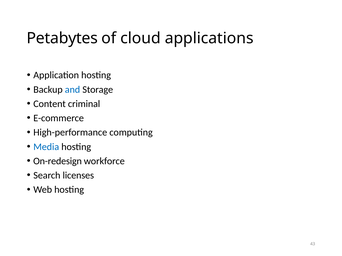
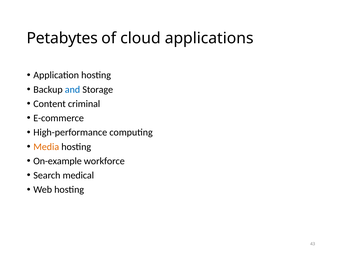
Media colour: blue -> orange
On-redesign: On-redesign -> On-example
licenses: licenses -> medical
